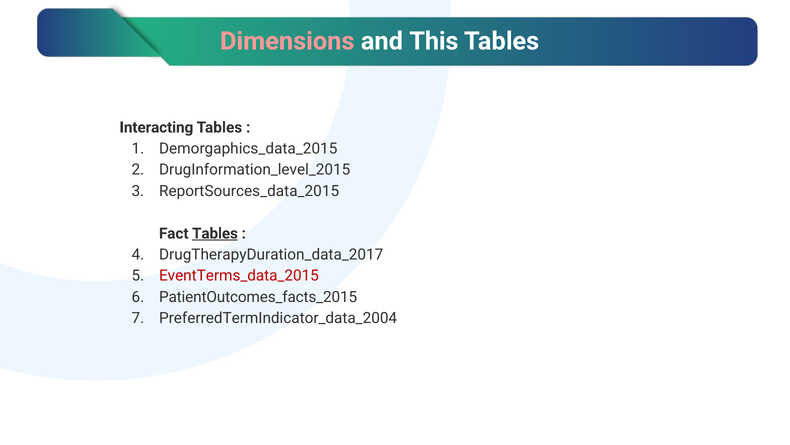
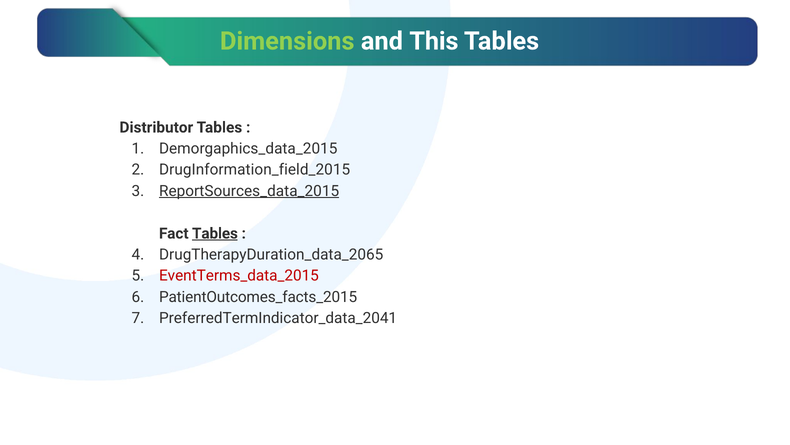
Dimensions colour: pink -> light green
Interacting: Interacting -> Distributor
DrugInformation_level_2015: DrugInformation_level_2015 -> DrugInformation_field_2015
ReportSources_data_2015 underline: none -> present
DrugTherapyDuration_data_2017: DrugTherapyDuration_data_2017 -> DrugTherapyDuration_data_2065
PreferredTermIndicator_data_2004: PreferredTermIndicator_data_2004 -> PreferredTermIndicator_data_2041
